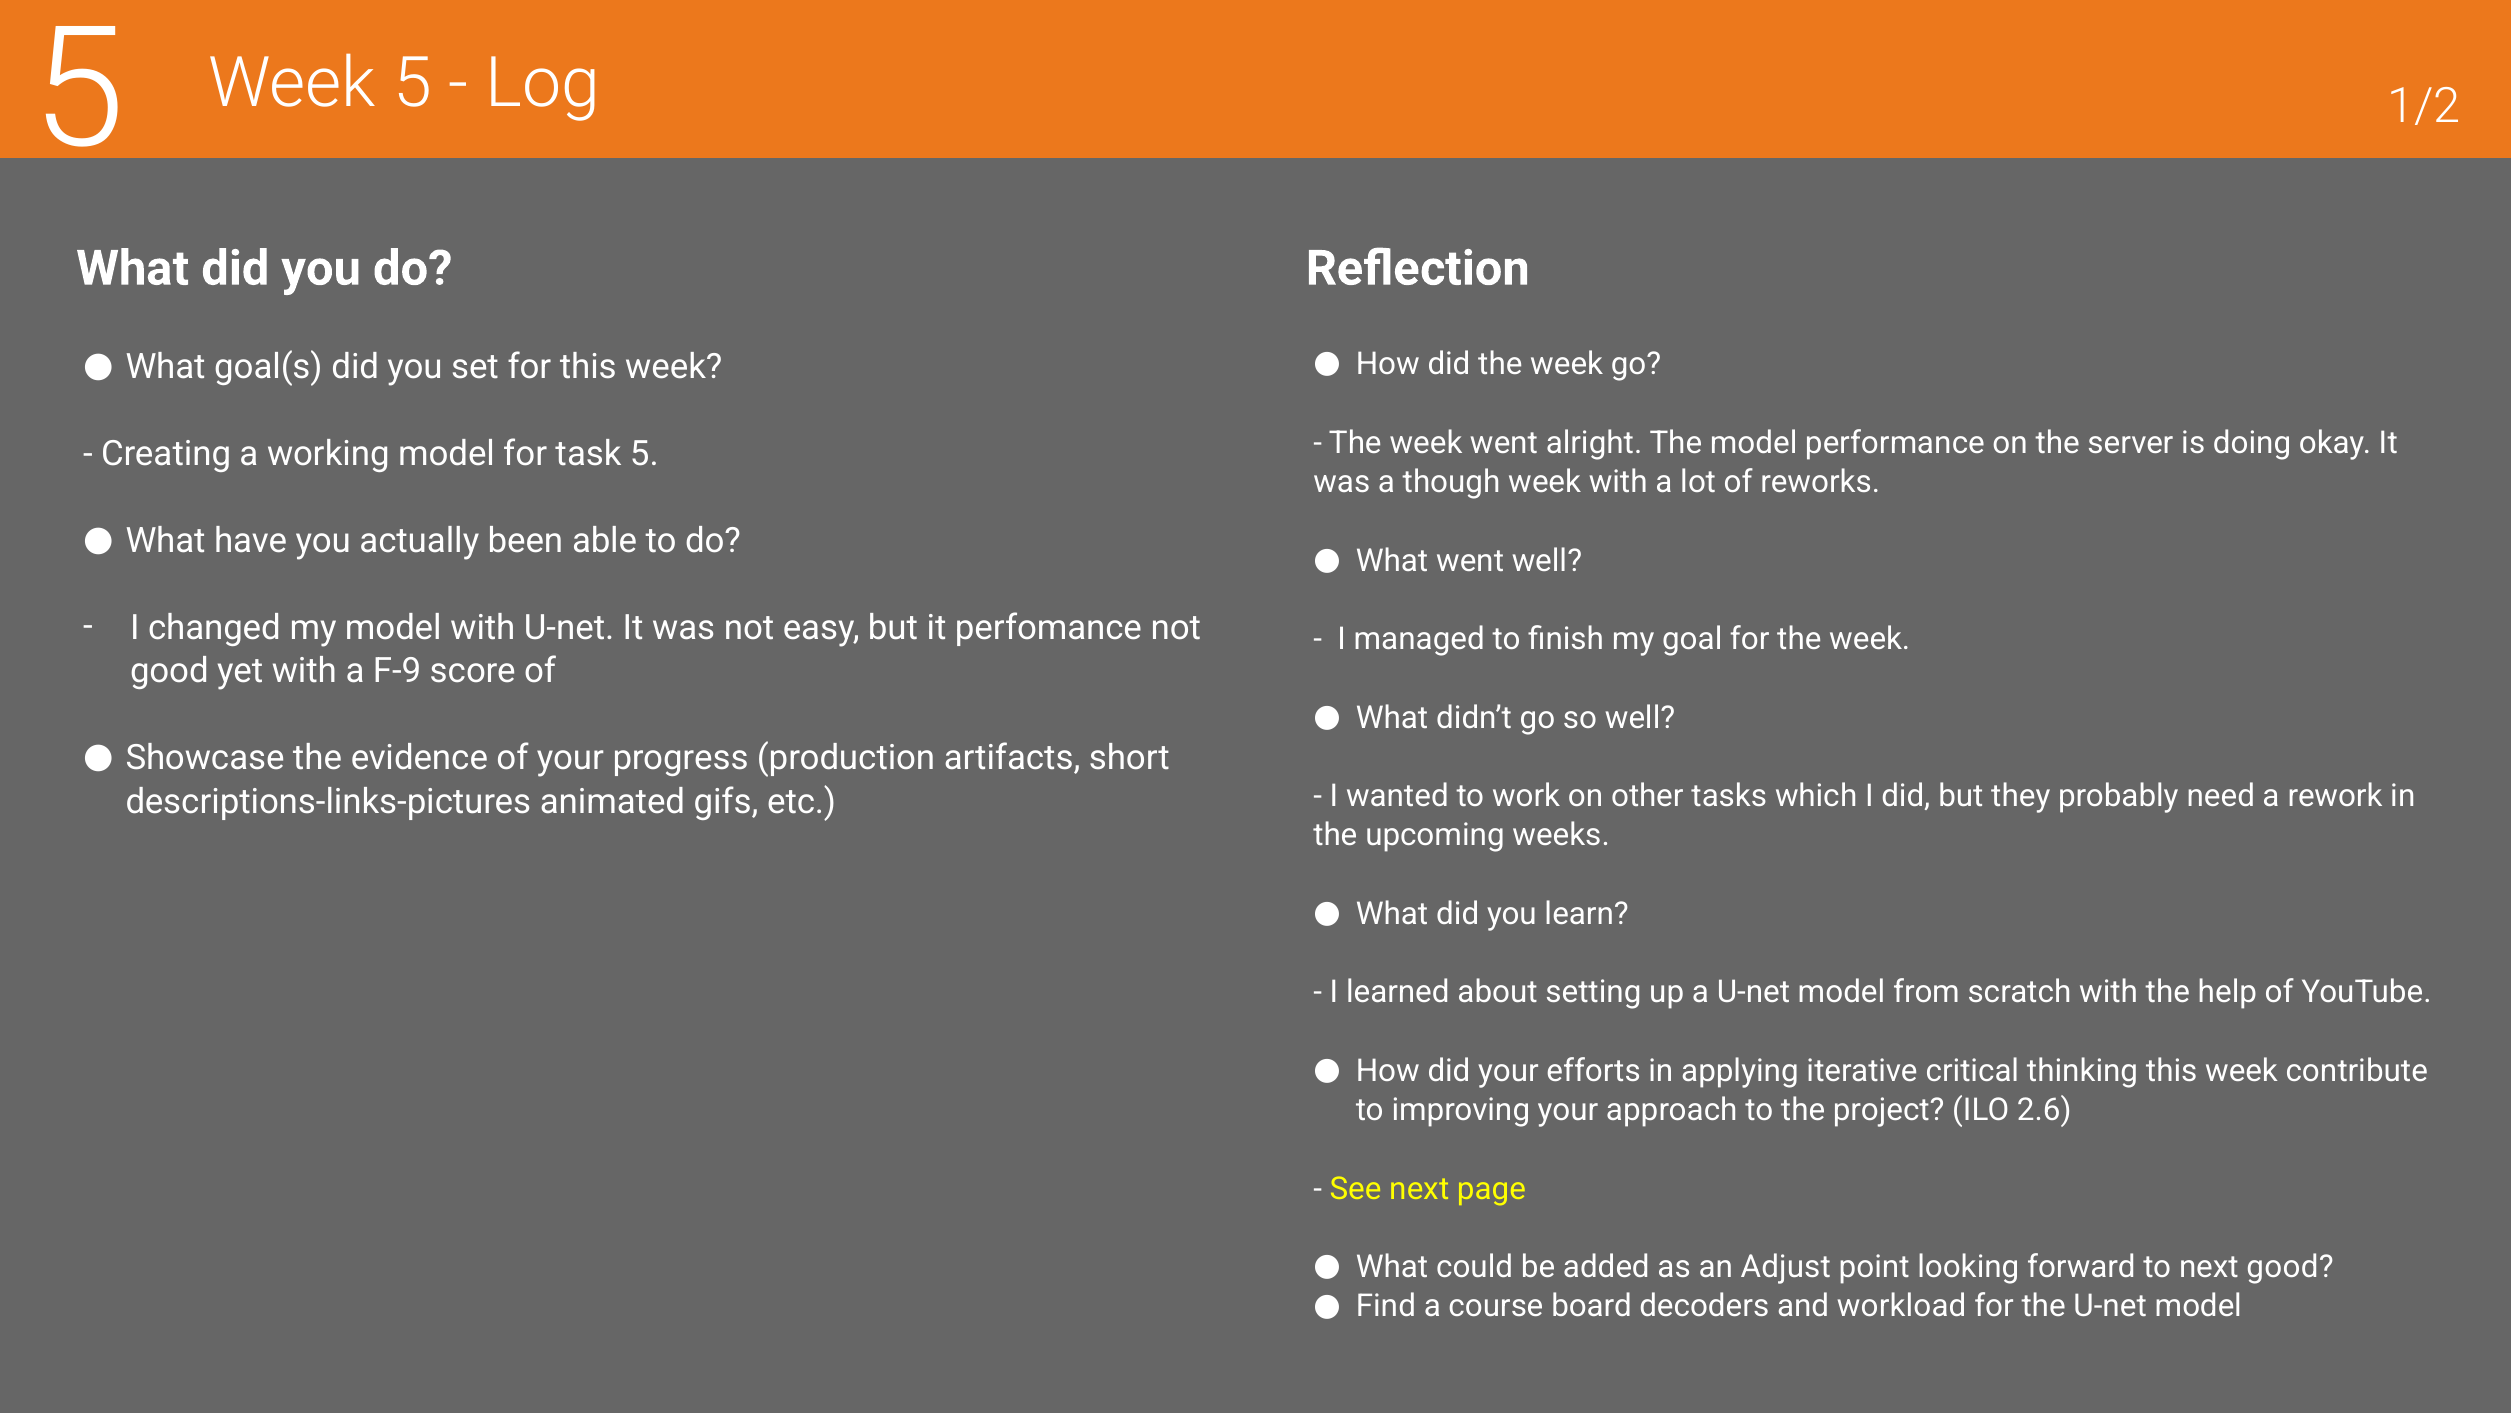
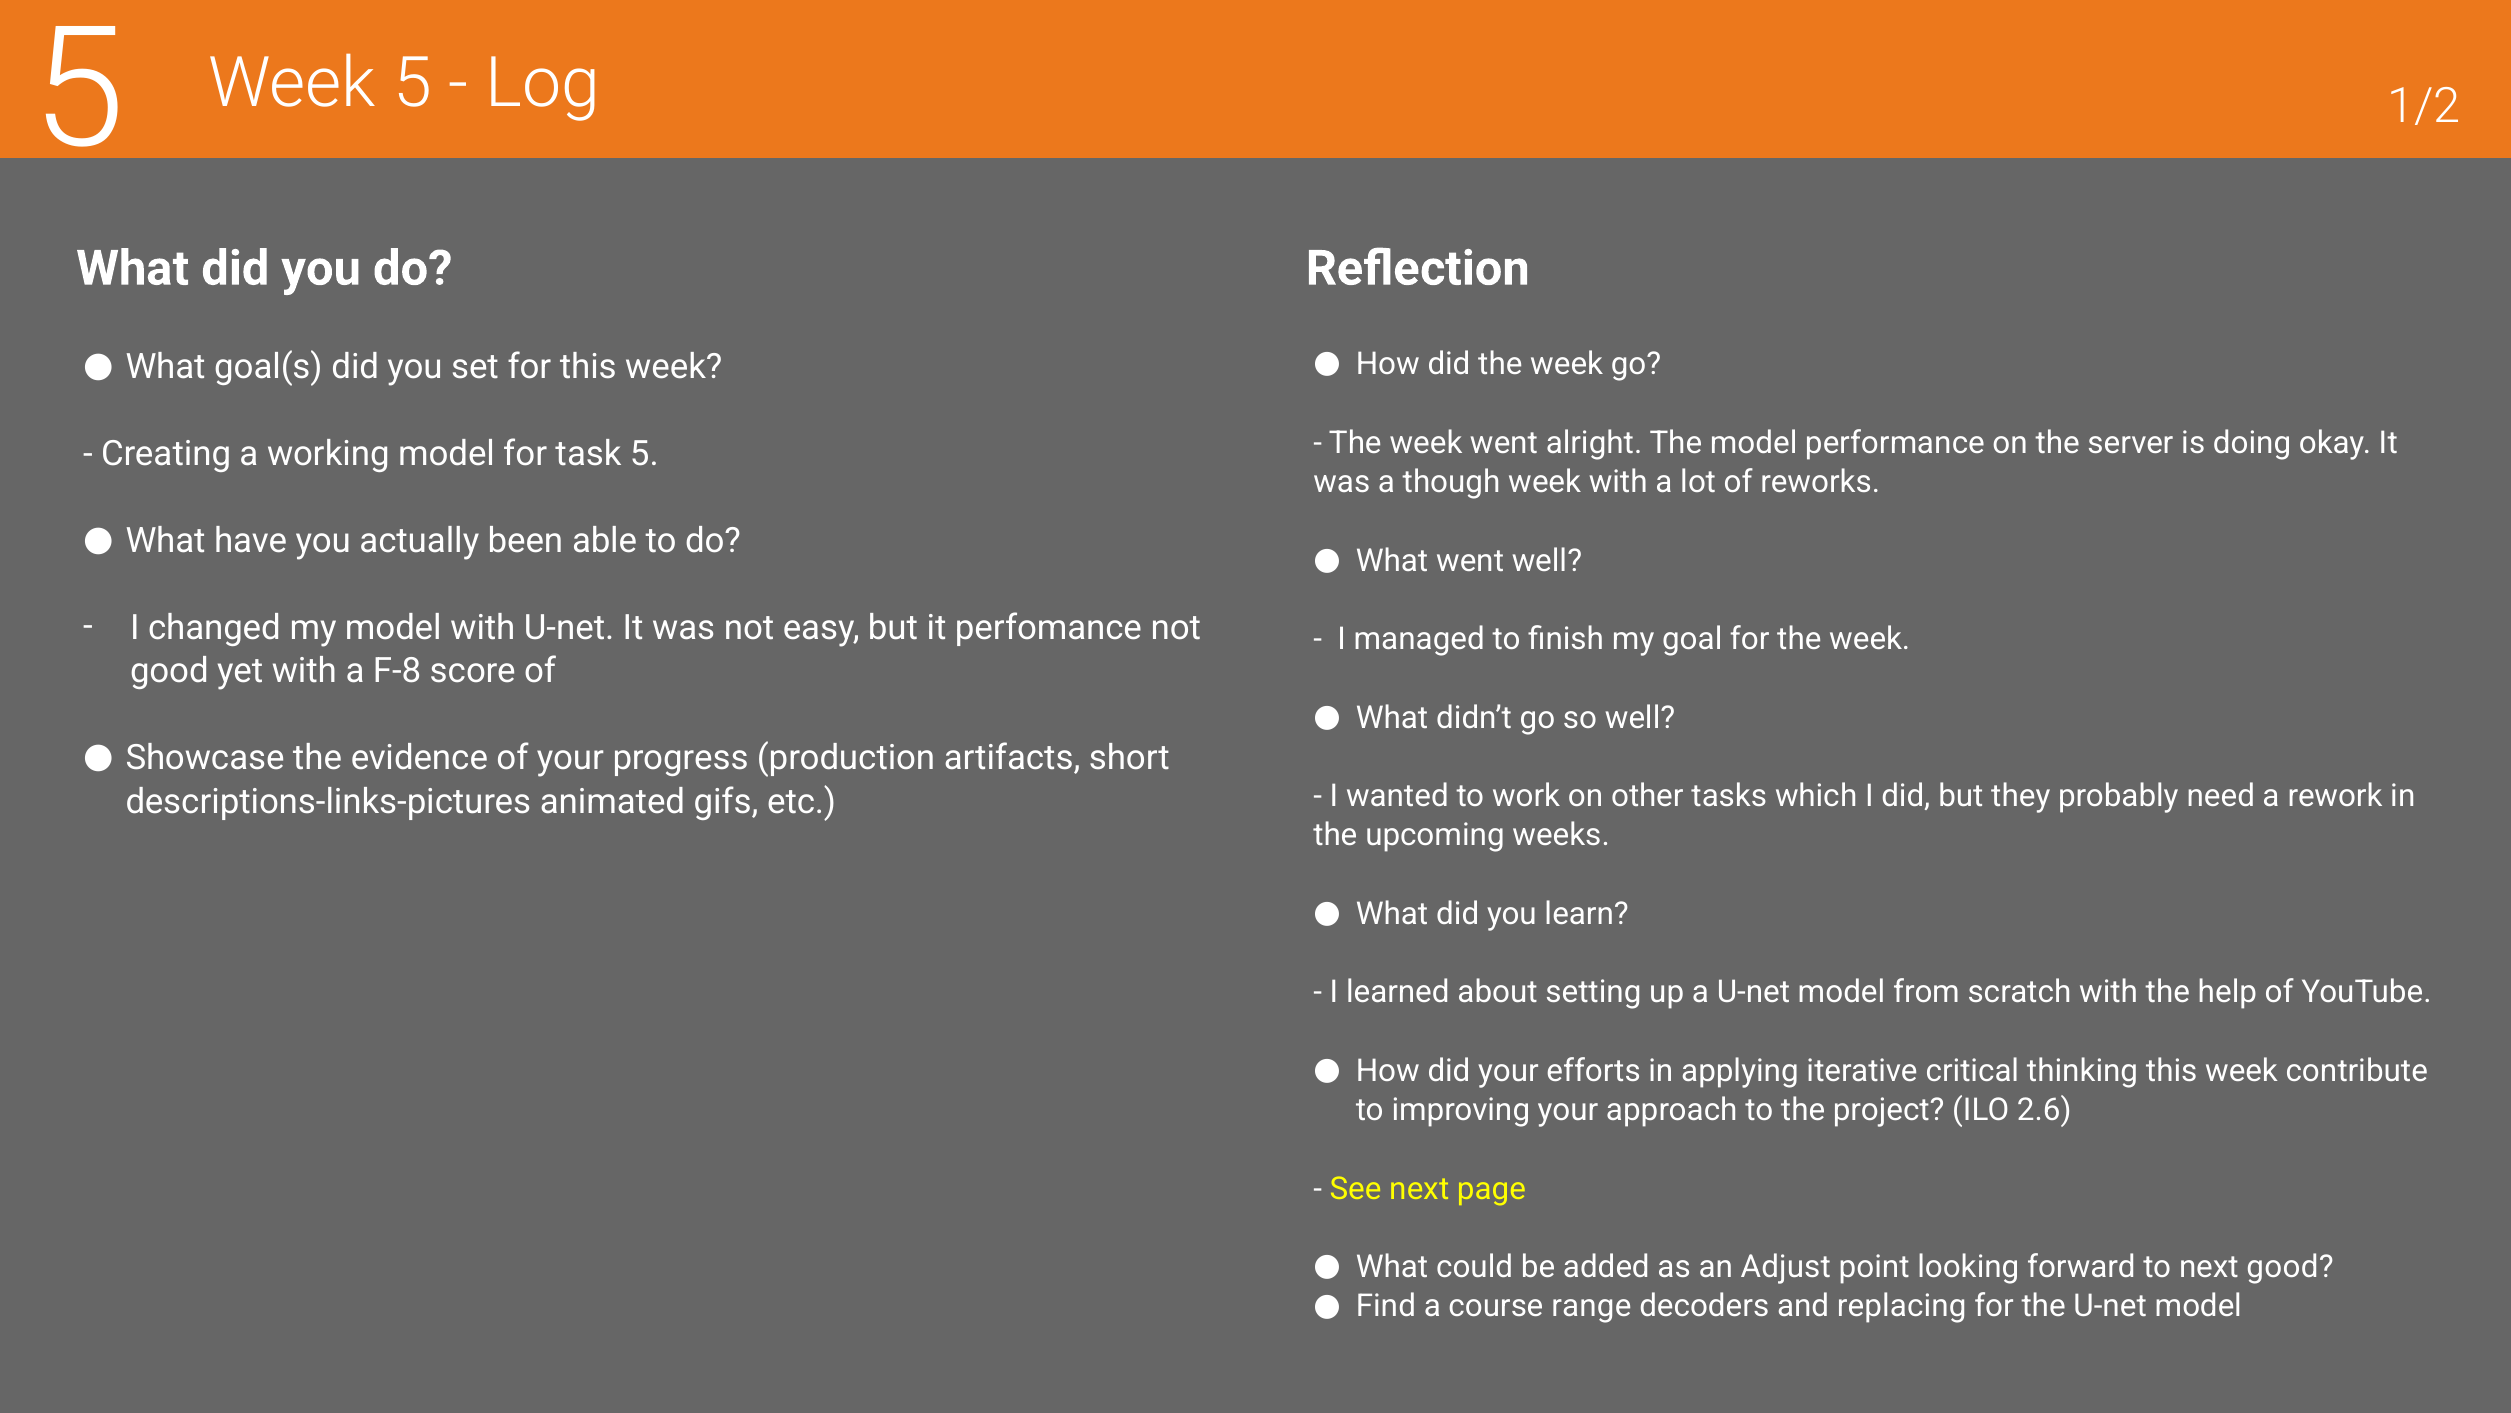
F-9: F-9 -> F-8
board: board -> range
workload: workload -> replacing
